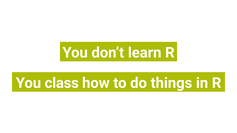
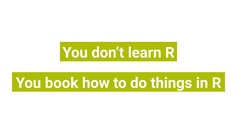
class: class -> book
